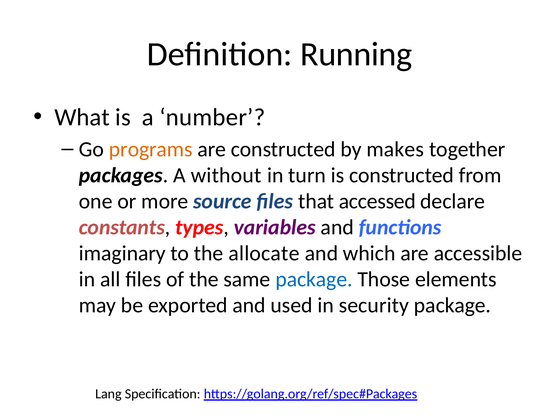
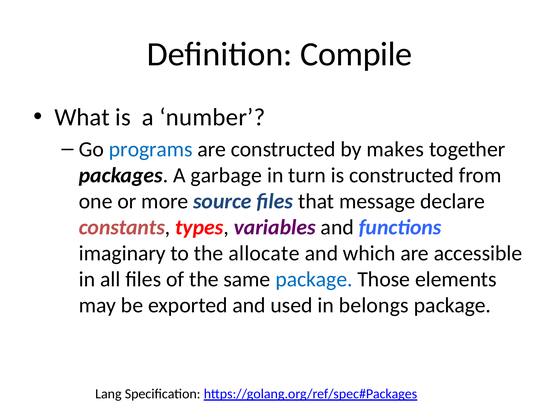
Running: Running -> Compile
programs colour: orange -> blue
without: without -> garbage
accessed: accessed -> message
security: security -> belongs
